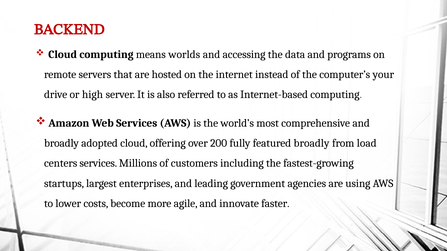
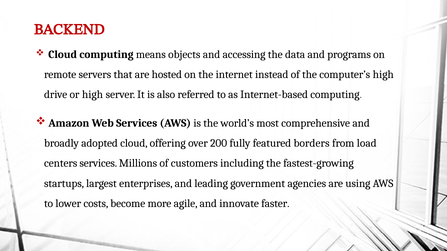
worlds: worlds -> objects
computer’s your: your -> high
featured broadly: broadly -> borders
